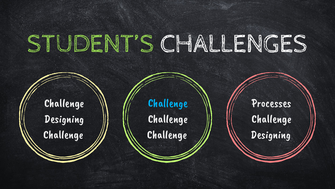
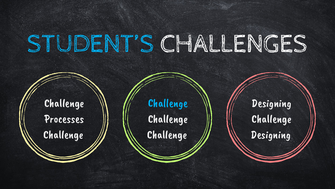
STUDENT’S colour: light green -> light blue
Processes at (272, 103): Processes -> Designing
Designing at (64, 118): Designing -> Processes
